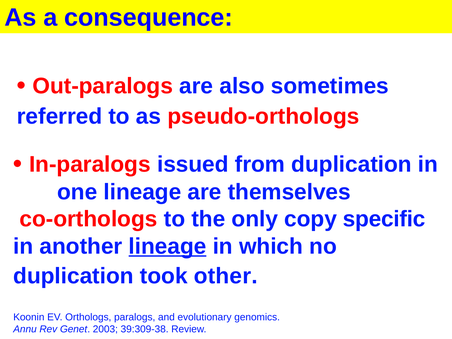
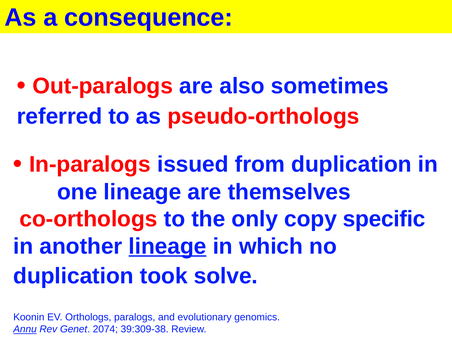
other: other -> solve
Annu underline: none -> present
2003: 2003 -> 2074
